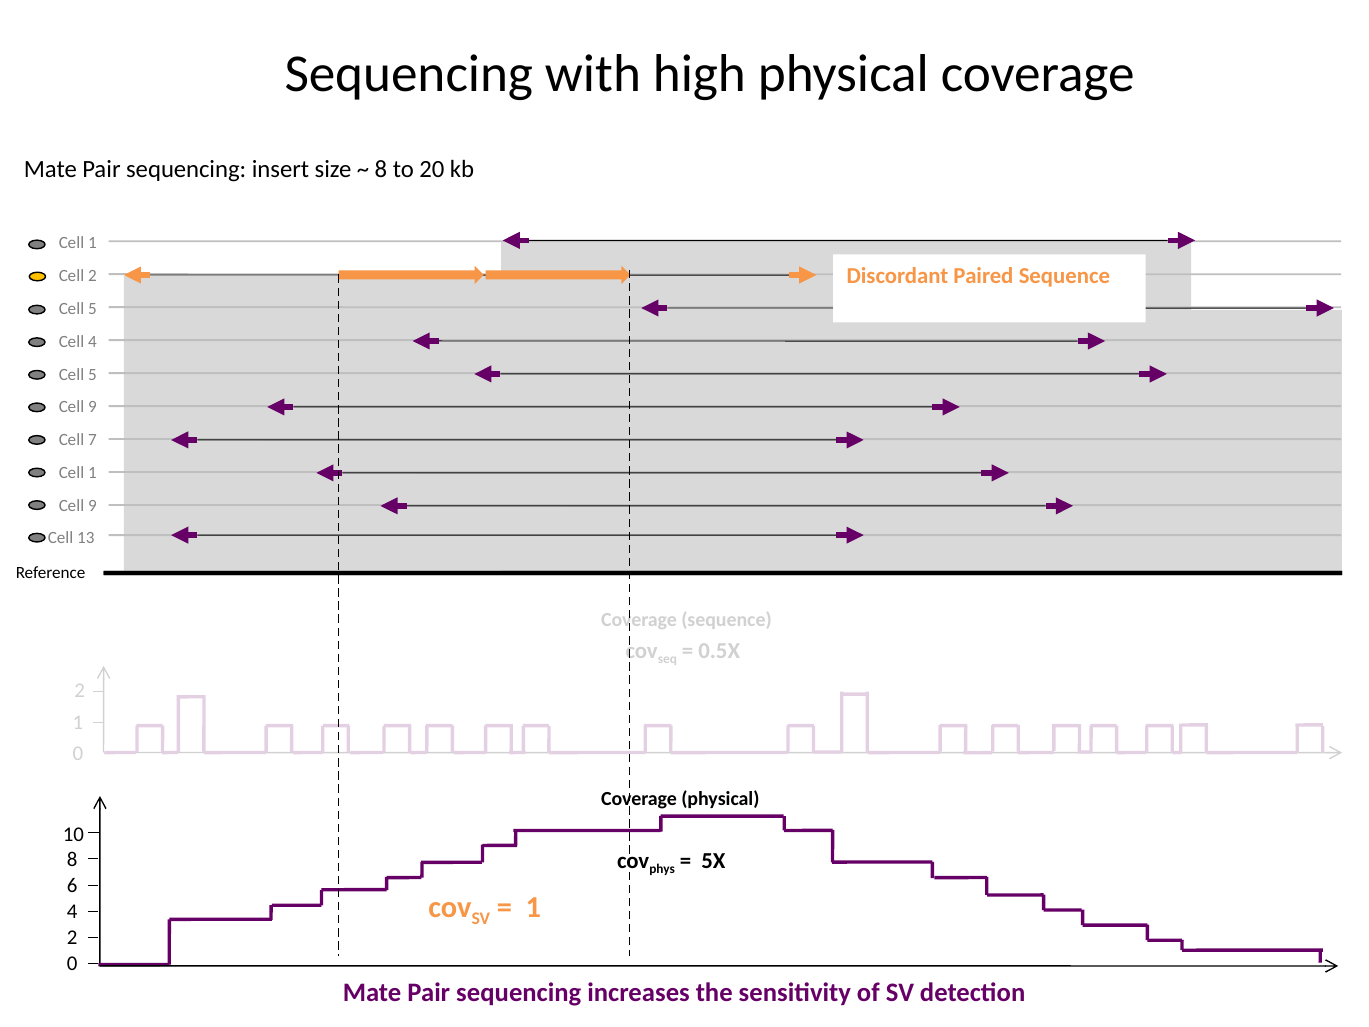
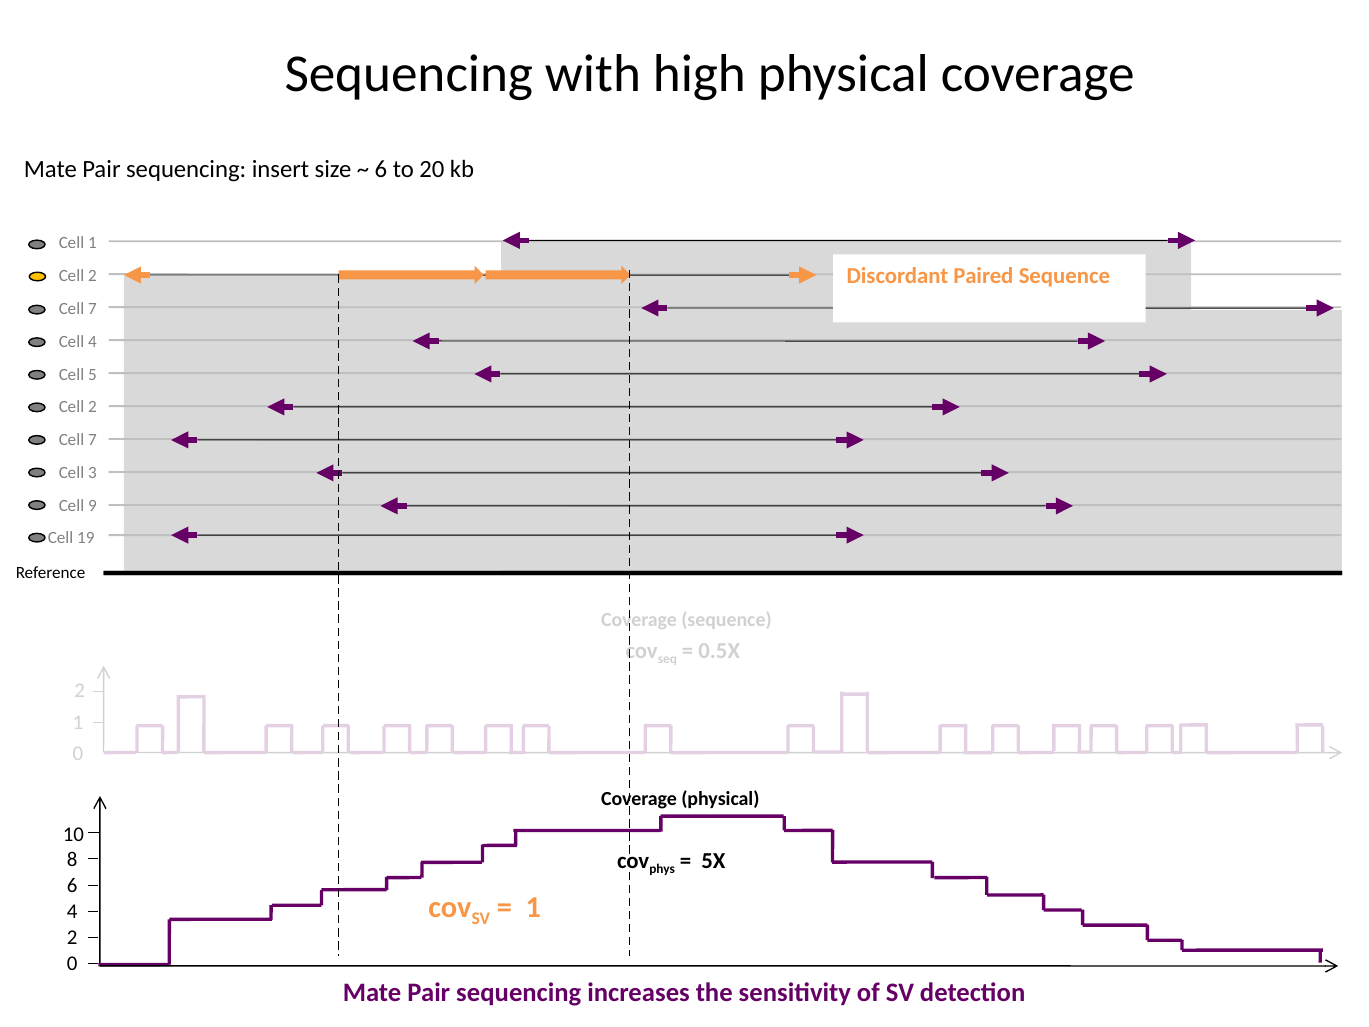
8 at (381, 169): 8 -> 6
5 at (92, 309): 5 -> 7
9 at (92, 407): 9 -> 2
1 at (92, 473): 1 -> 3
13: 13 -> 19
